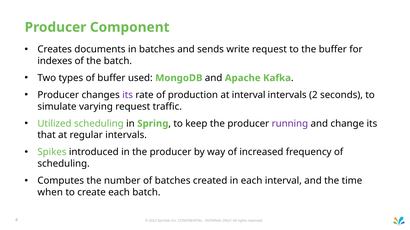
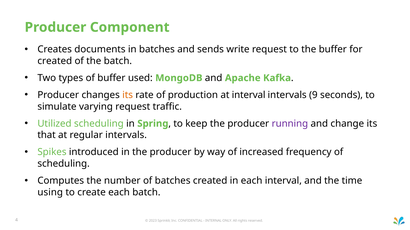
indexes at (55, 61): indexes -> created
its at (128, 95) colour: purple -> orange
2: 2 -> 9
when: when -> using
